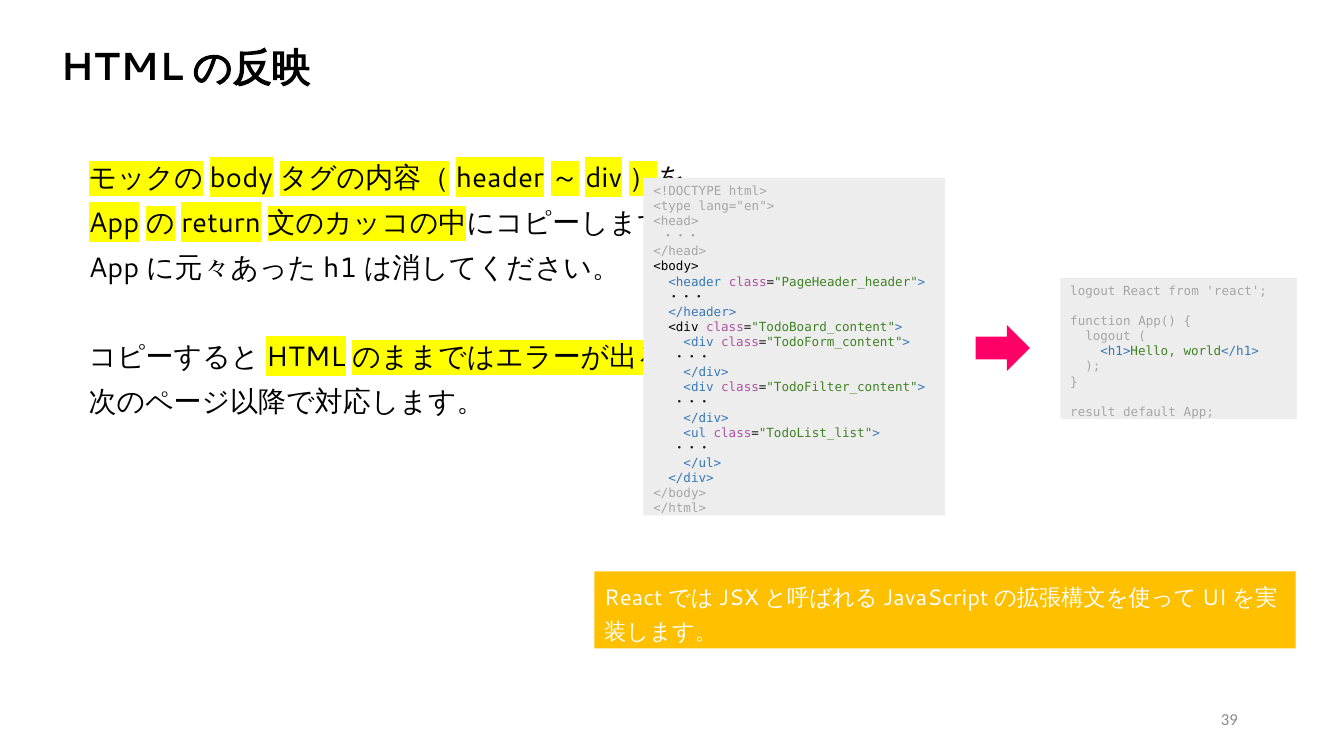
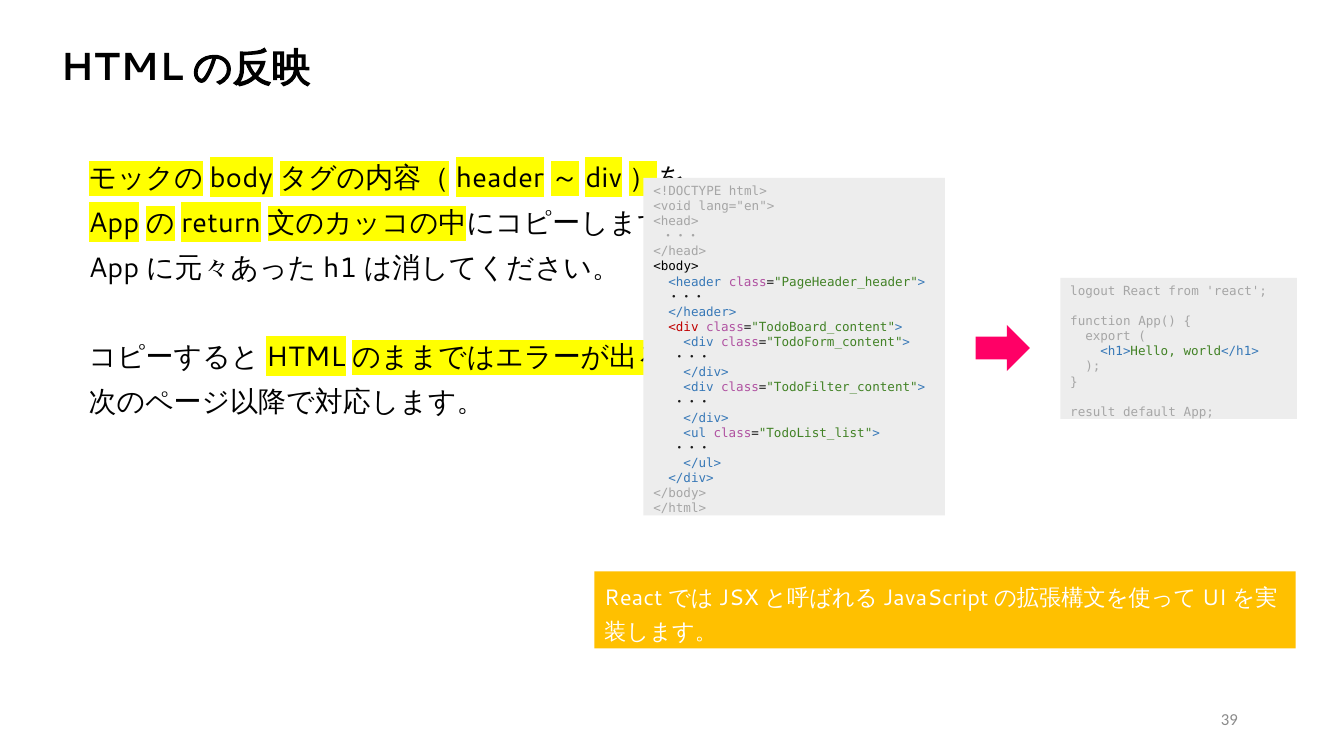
<type: <type -> <void
<div at (683, 327) colour: black -> red
logout at (1108, 336): logout -> export
